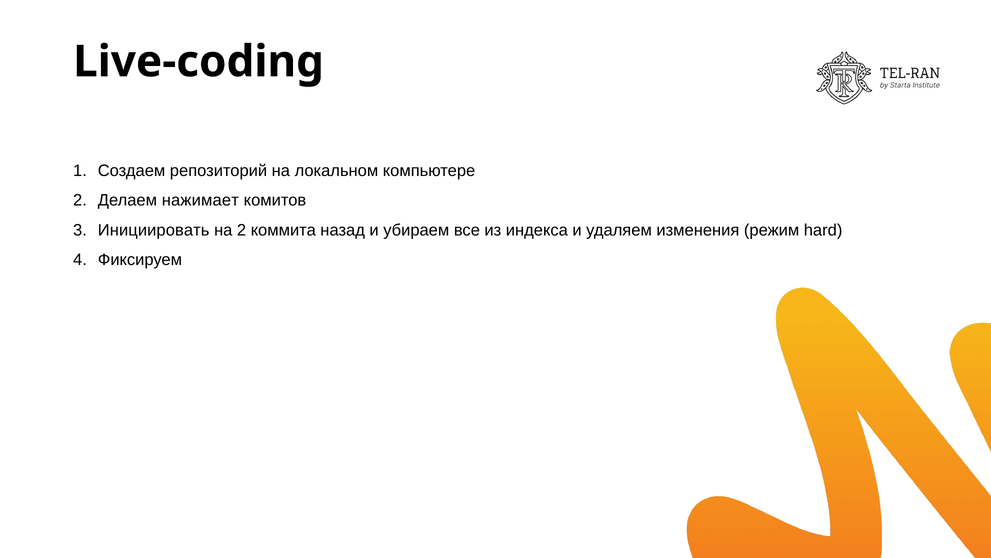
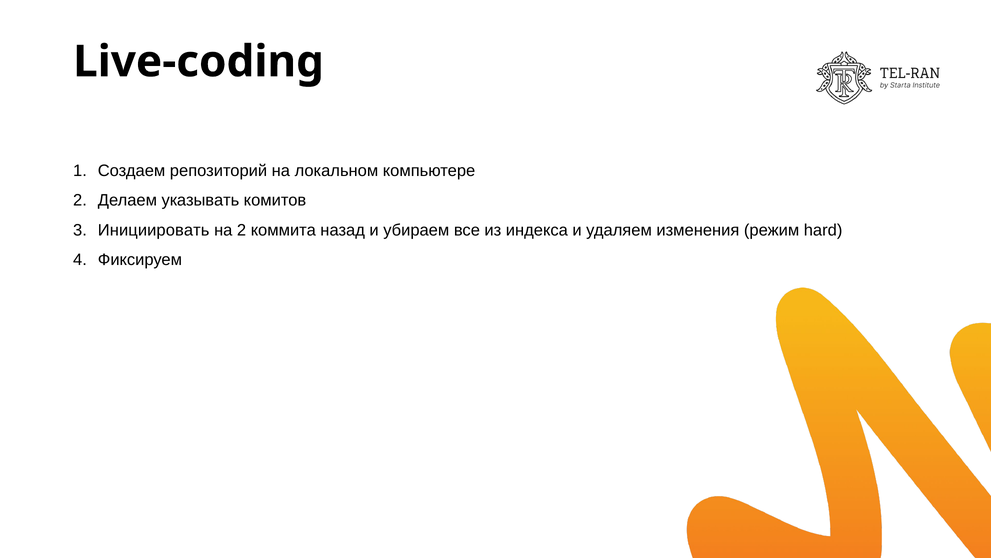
нажимает: нажимает -> указывать
